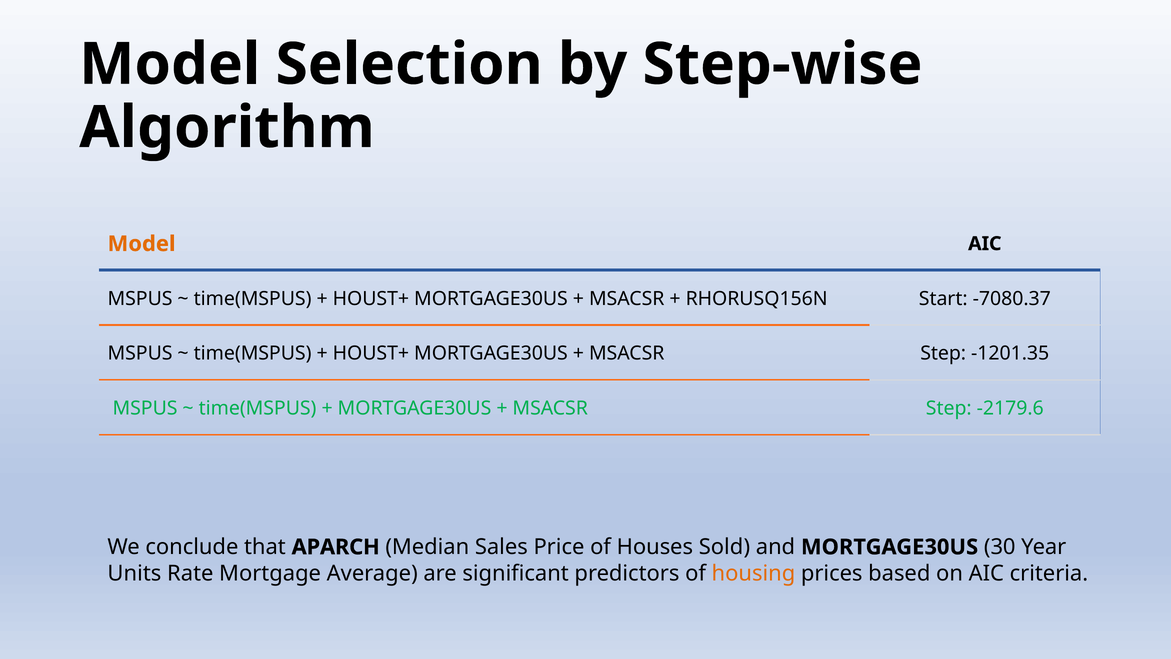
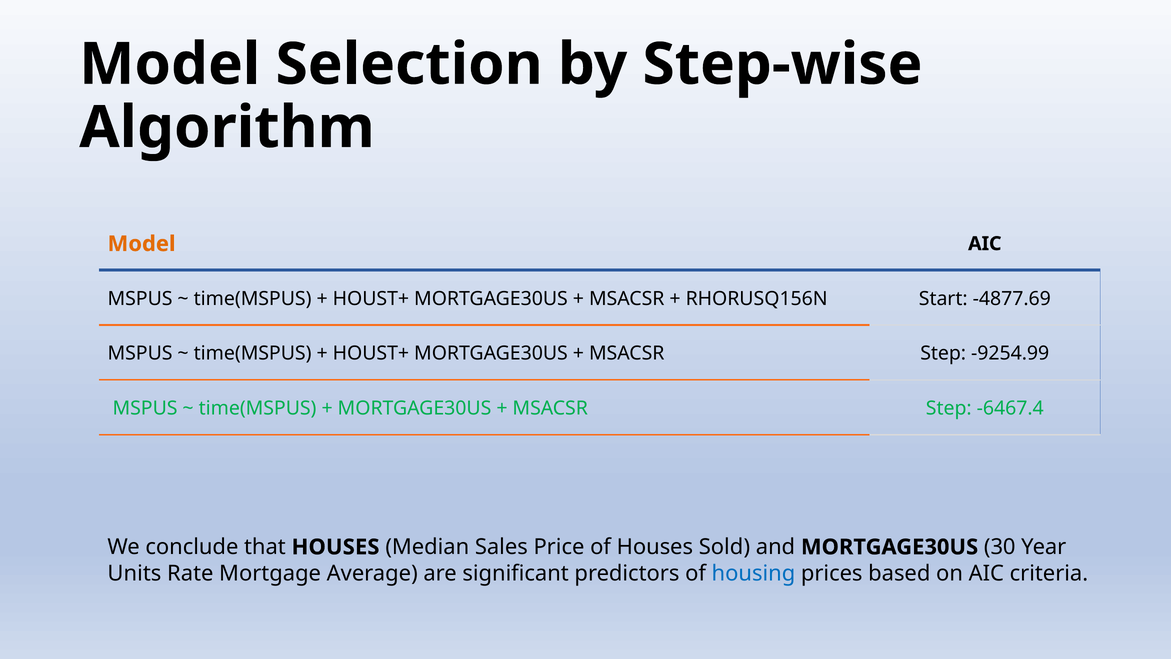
-7080.37: -7080.37 -> -4877.69
-1201.35: -1201.35 -> -9254.99
-2179.6: -2179.6 -> -6467.4
that APARCH: APARCH -> HOUSES
housing colour: orange -> blue
